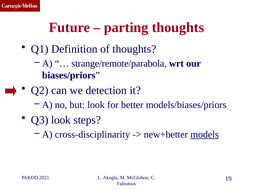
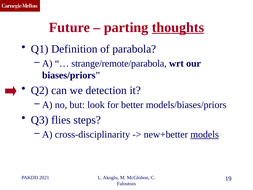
thoughts at (178, 27) underline: none -> present
of thoughts: thoughts -> parabola
Q3 look: look -> flies
